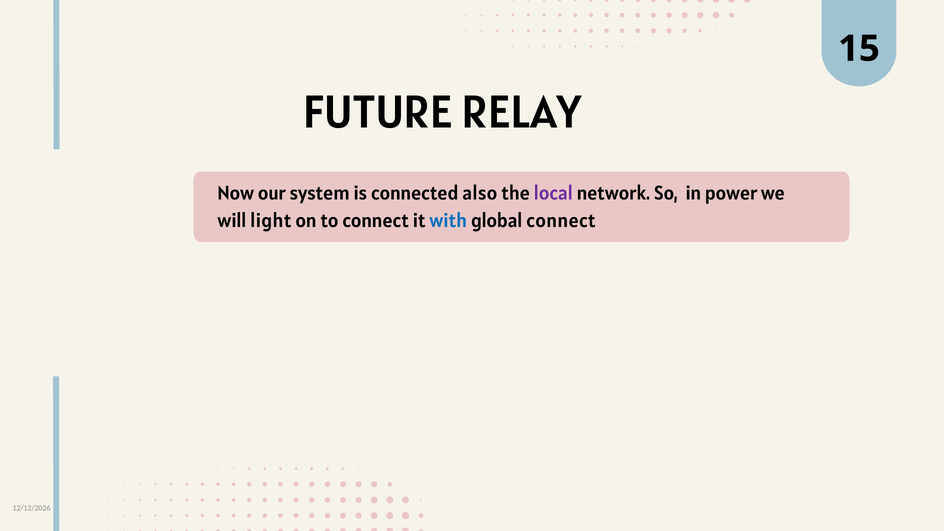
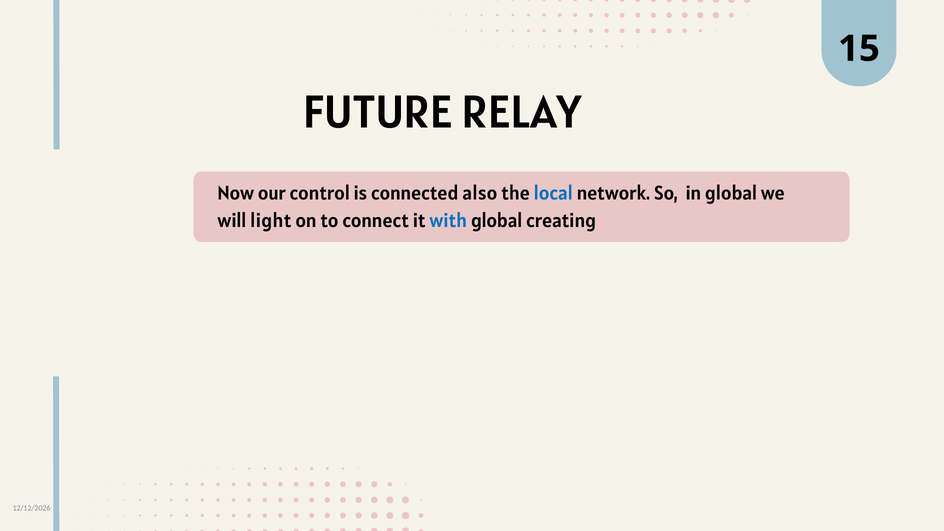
system: system -> control
local colour: purple -> blue
in power: power -> global
global connect: connect -> creating
